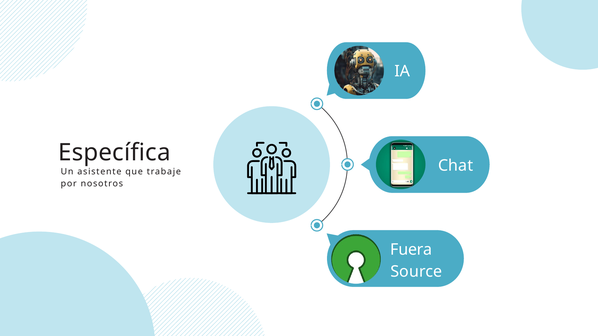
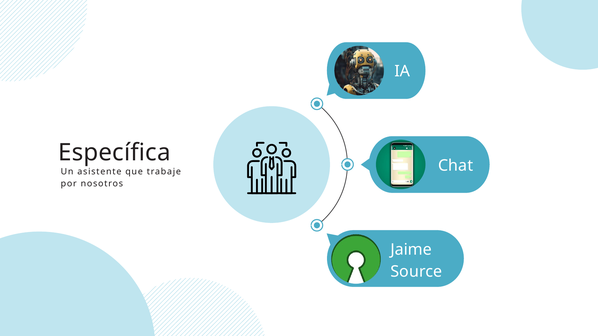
Fuera: Fuera -> Jaime
